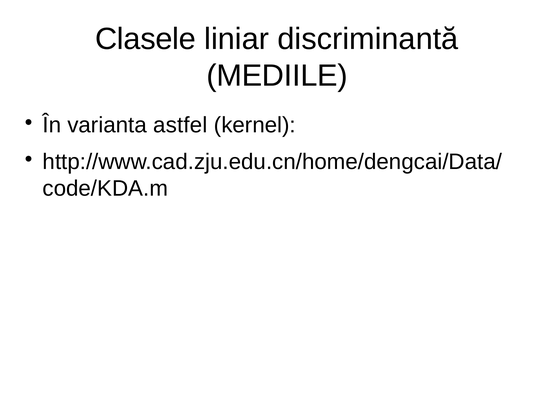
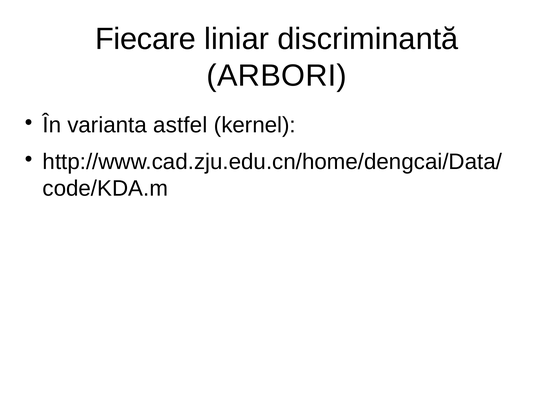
Clasele: Clasele -> Fiecare
MEDIILE: MEDIILE -> ARBORI
